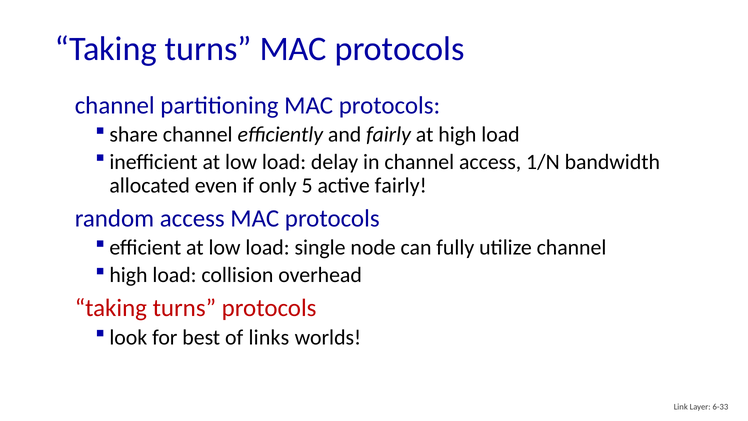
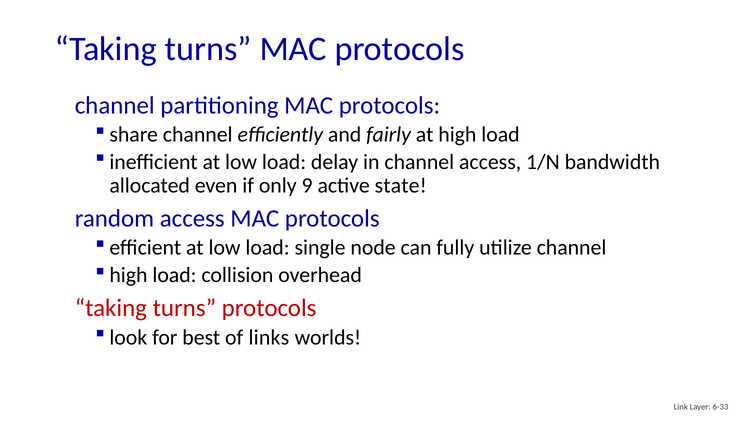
5: 5 -> 9
active fairly: fairly -> state
